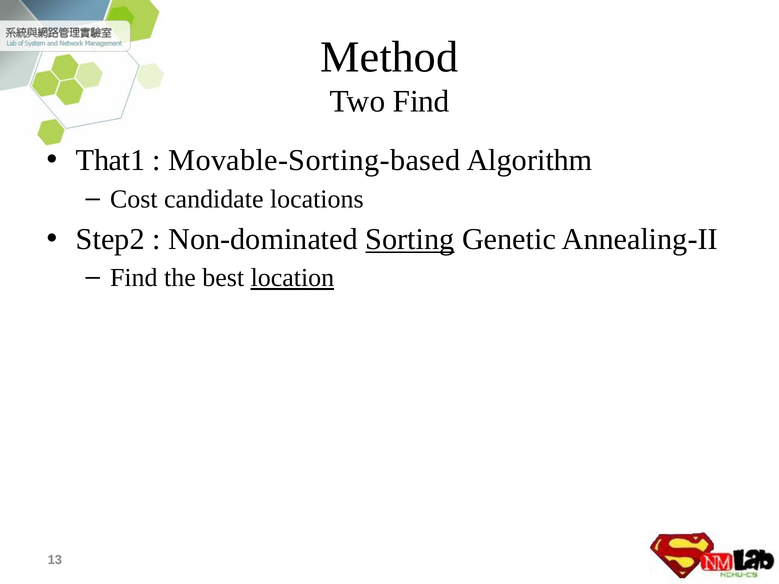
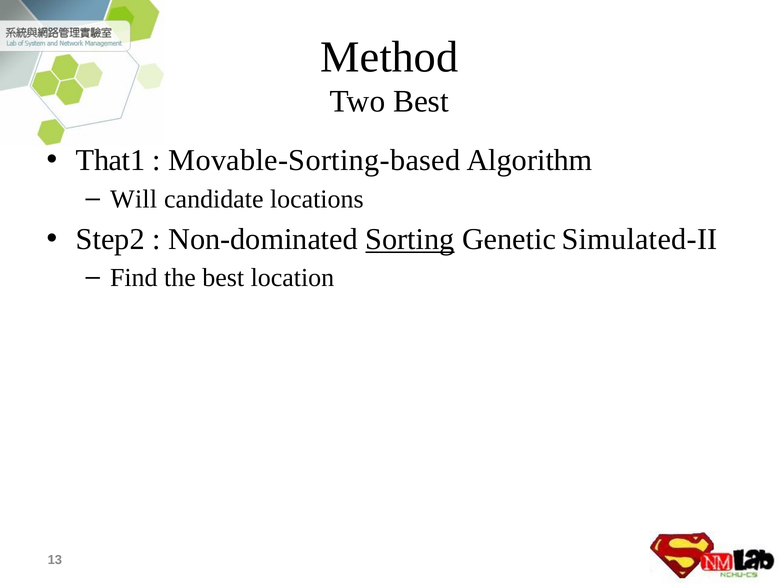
Two Find: Find -> Best
Cost: Cost -> Will
Annealing-II: Annealing-II -> Simulated-II
location underline: present -> none
